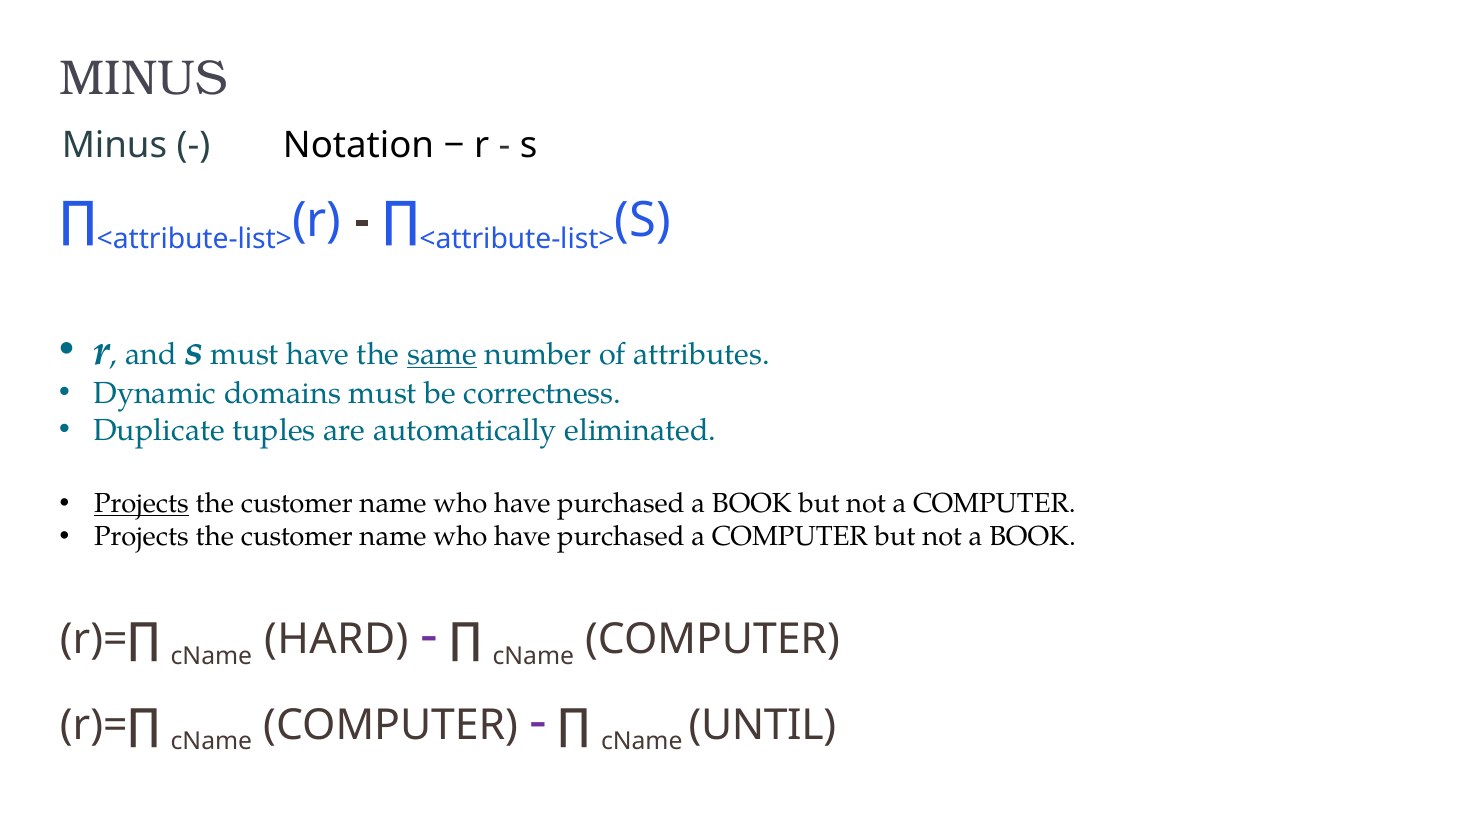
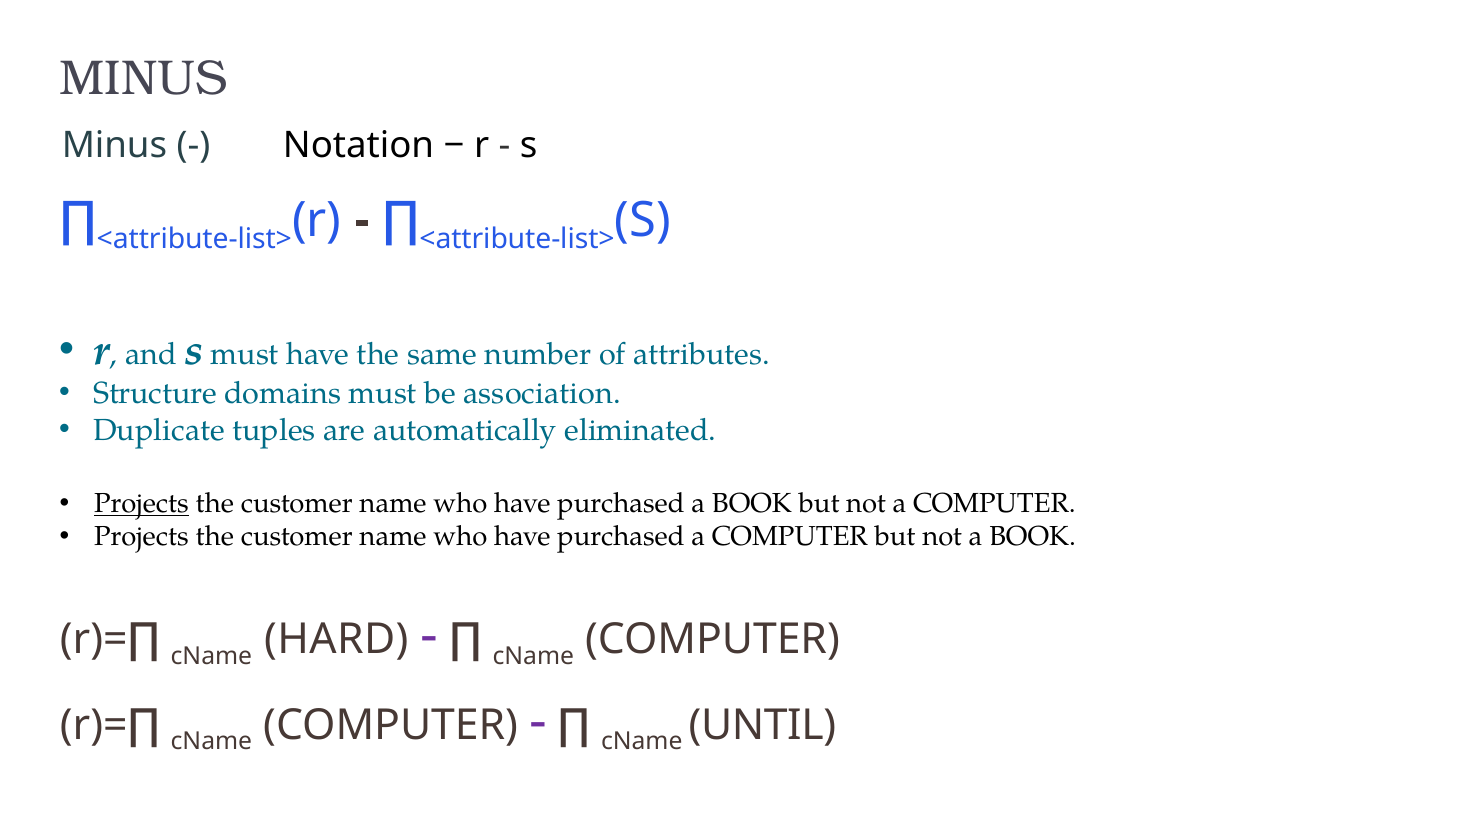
same underline: present -> none
Dynamic: Dynamic -> Structure
correctness: correctness -> association
